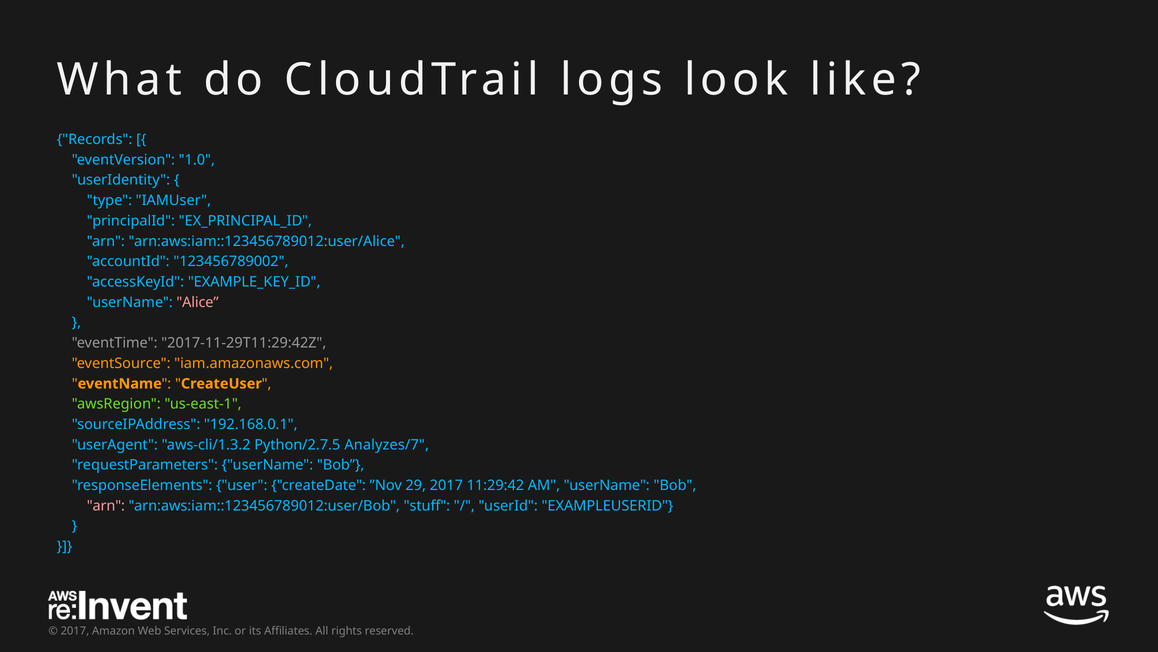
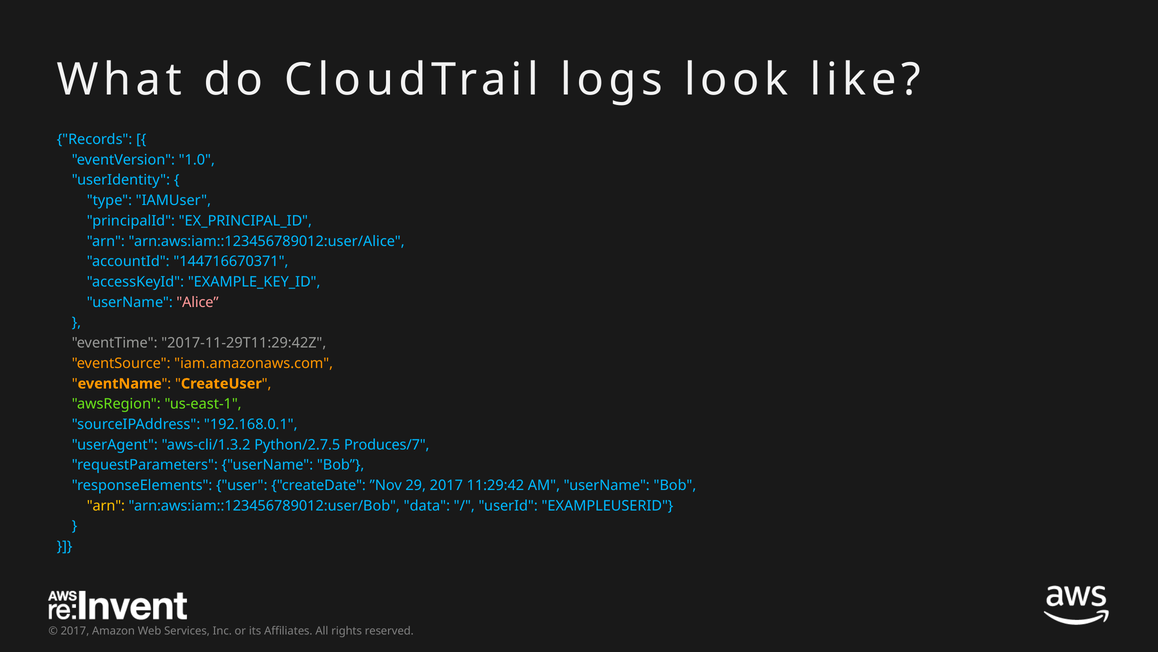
123456789002: 123456789002 -> 144716670371
Analyzes/7: Analyzes/7 -> Produces/7
arn at (106, 505) colour: pink -> yellow
stuff: stuff -> data
